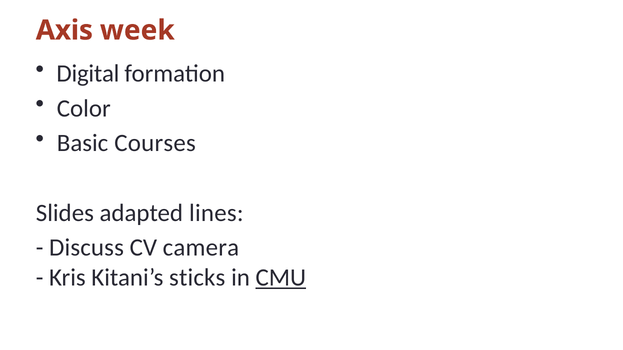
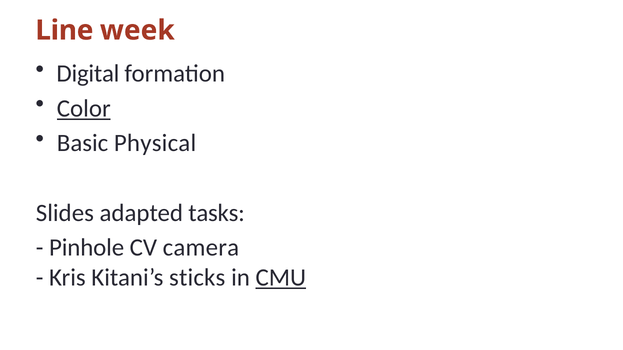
Axis: Axis -> Line
Color underline: none -> present
Courses: Courses -> Physical
lines: lines -> tasks
Discuss: Discuss -> Pinhole
